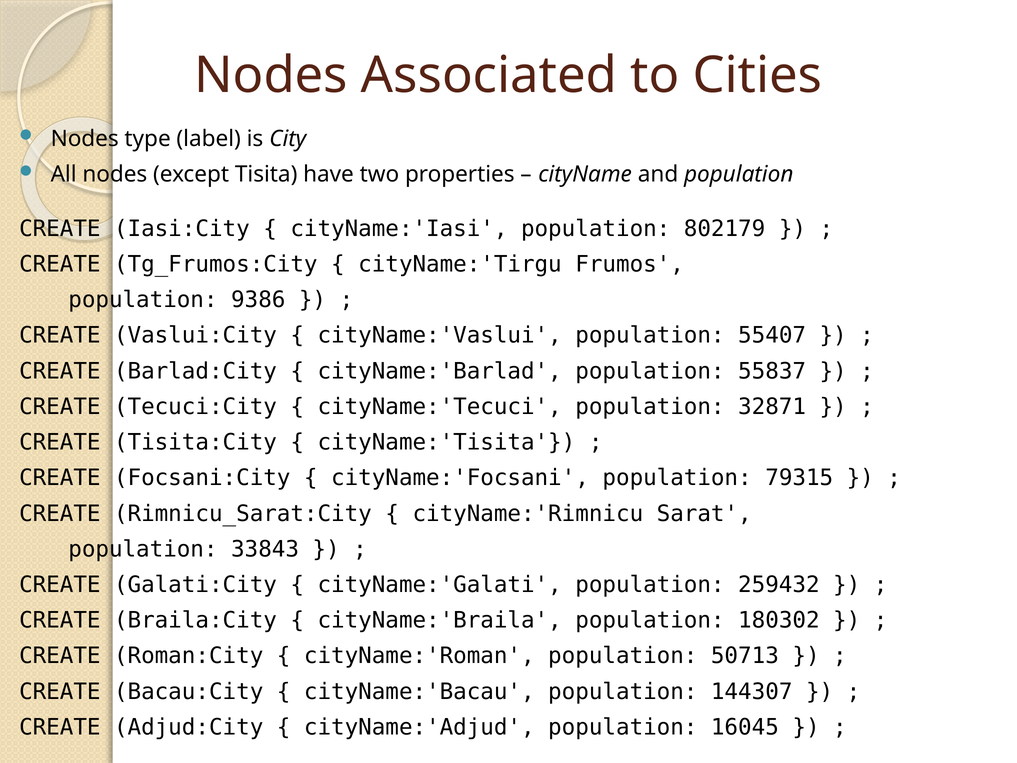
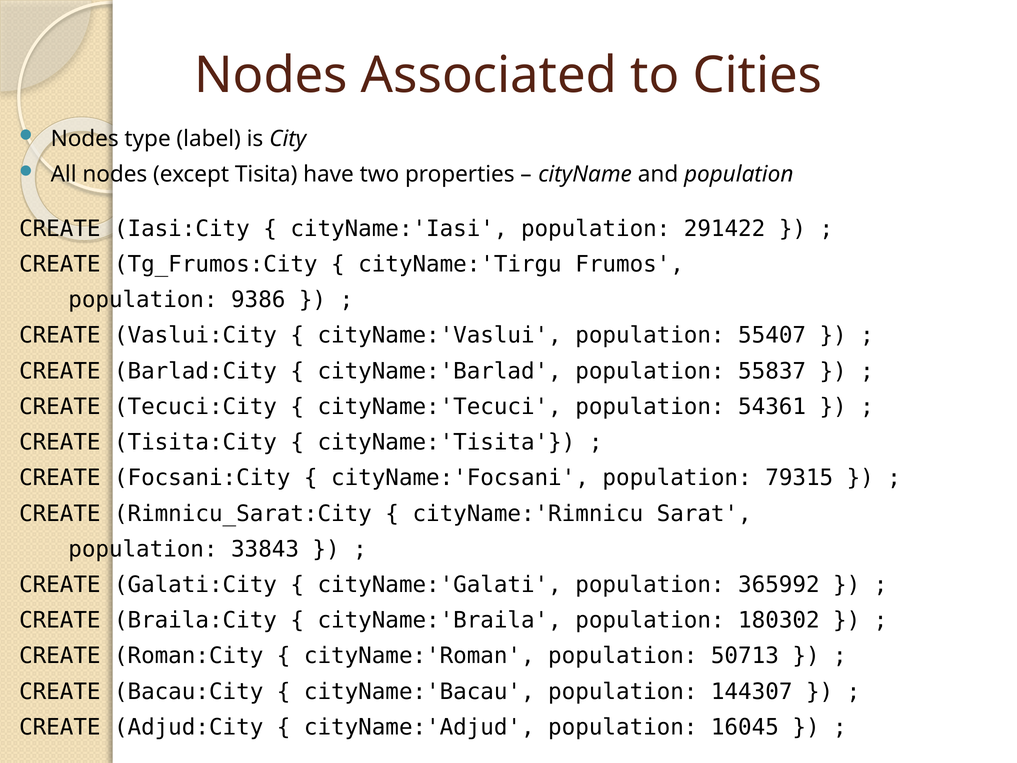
802179: 802179 -> 291422
32871: 32871 -> 54361
259432: 259432 -> 365992
